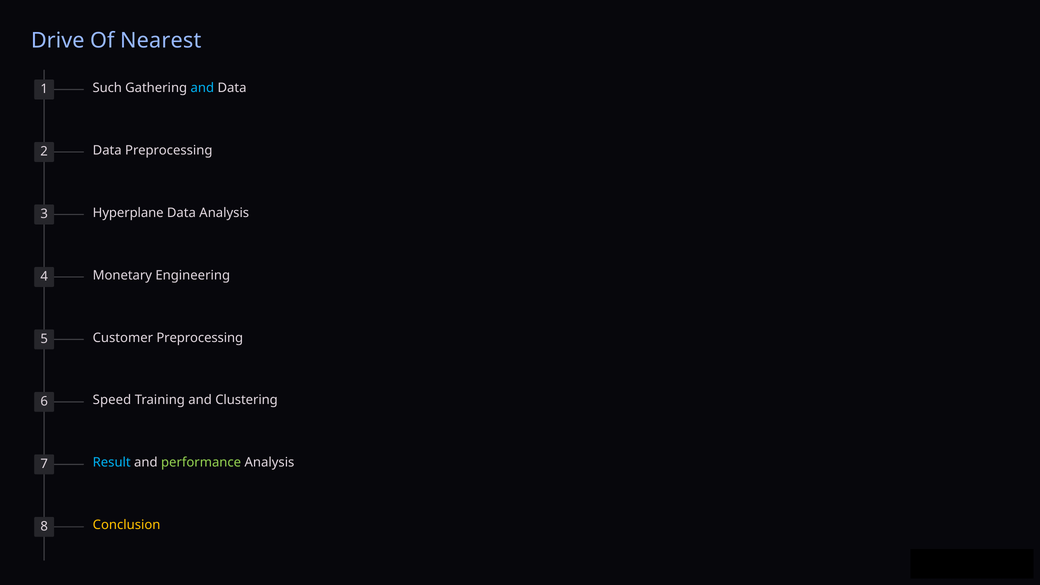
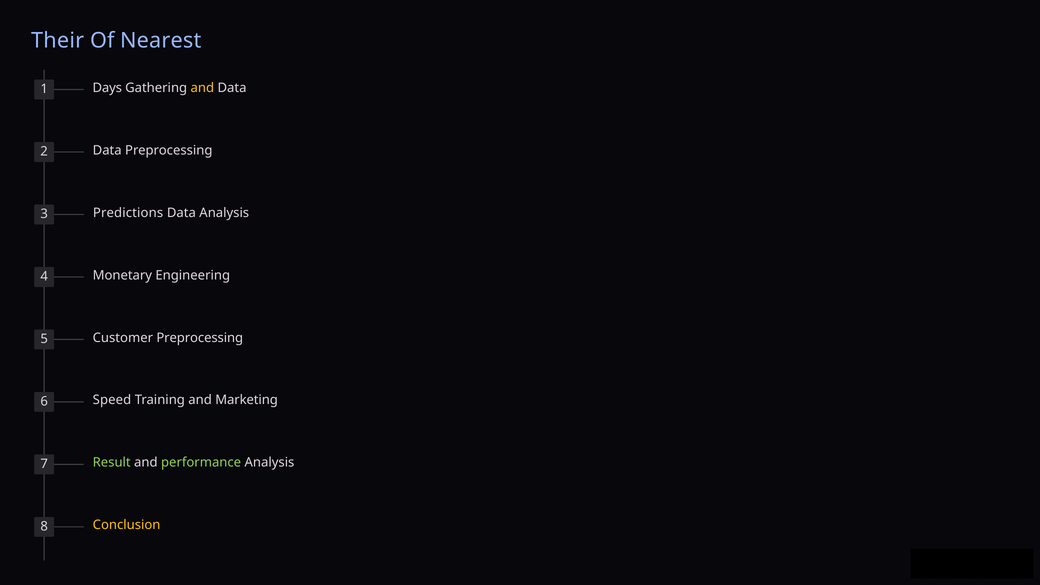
Drive: Drive -> Their
Such: Such -> Days
and at (202, 88) colour: light blue -> yellow
Hyperplane: Hyperplane -> Predictions
Clustering: Clustering -> Marketing
Result colour: light blue -> light green
